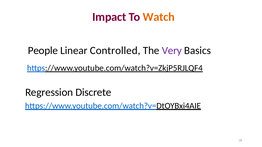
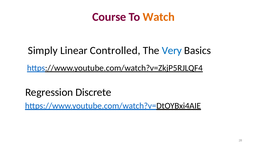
Impact: Impact -> Course
People: People -> Simply
Very colour: purple -> blue
